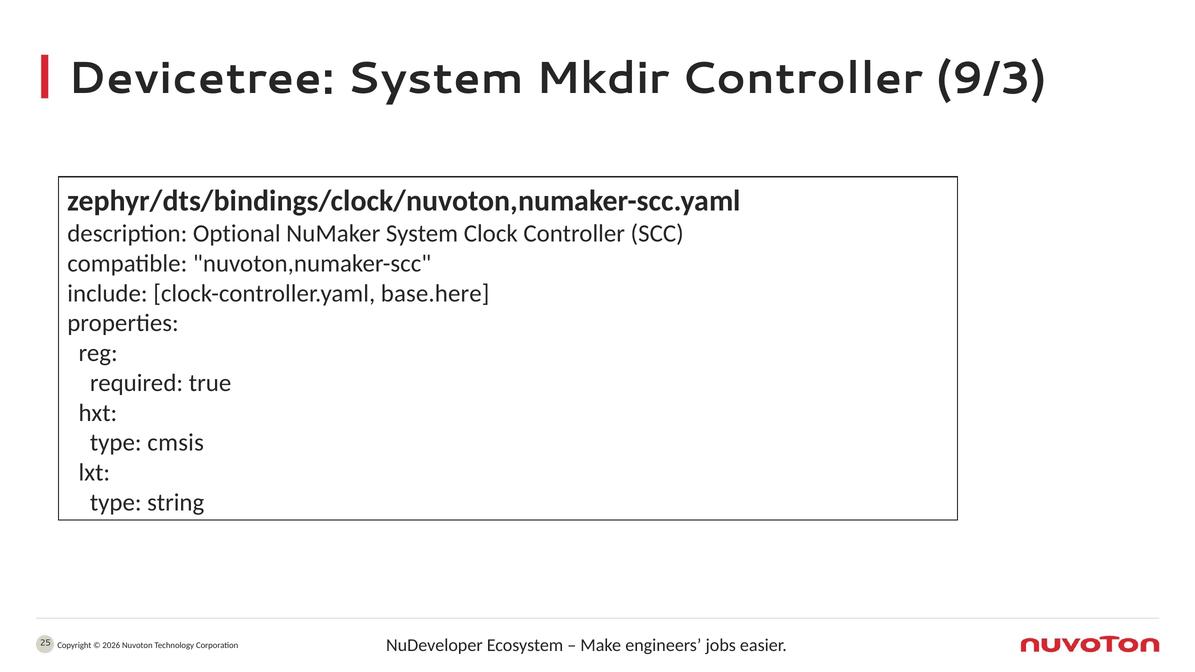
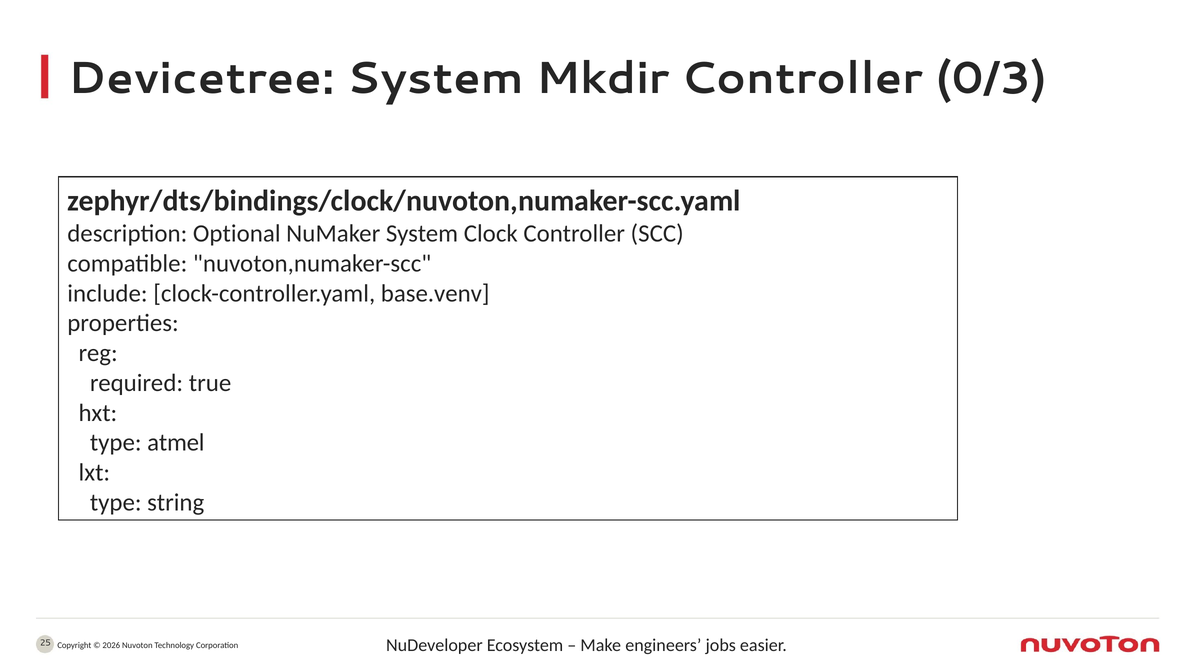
9/3: 9/3 -> 0/3
base.here: base.here -> base.venv
cmsis: cmsis -> atmel
